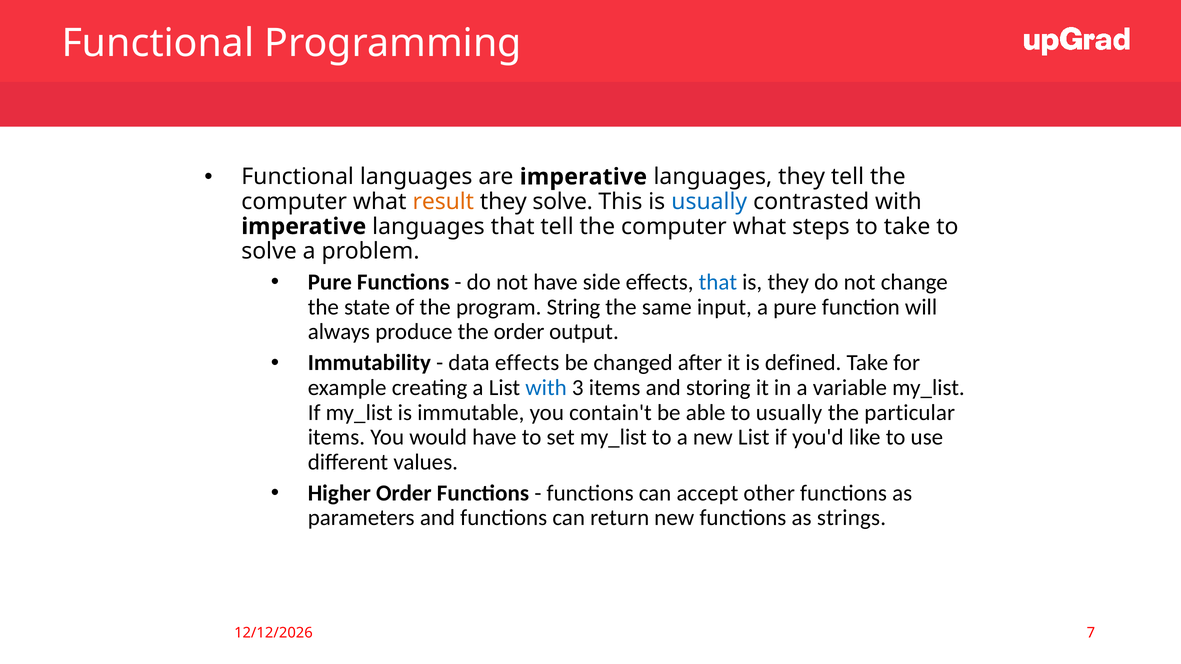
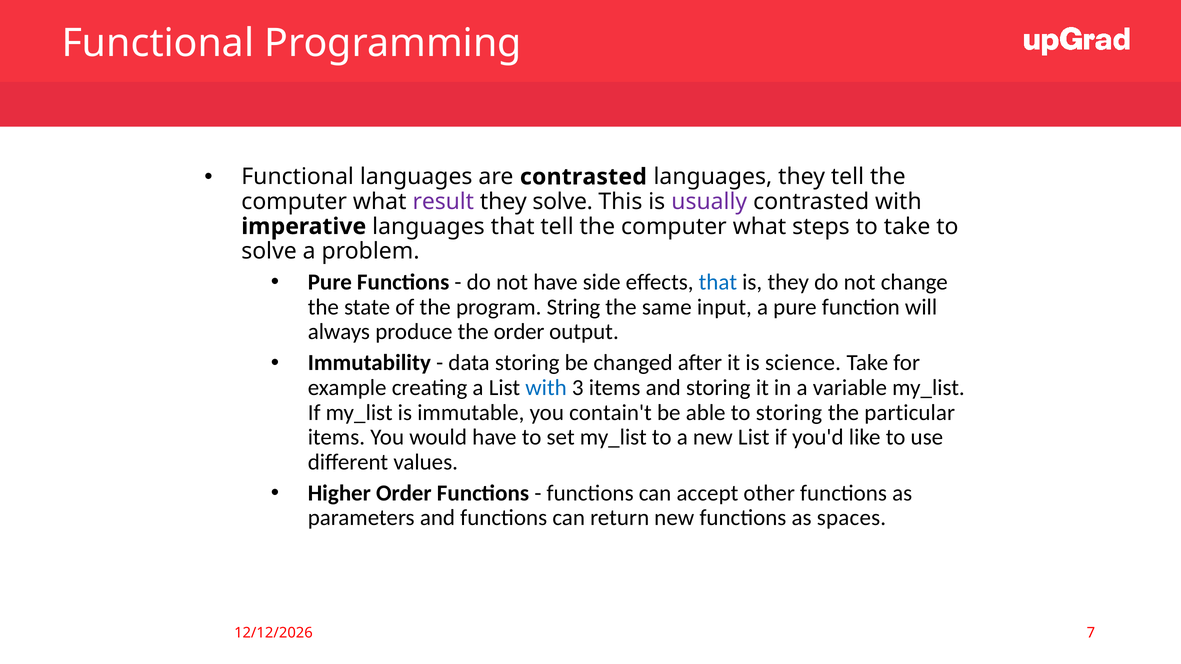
are imperative: imperative -> contrasted
result colour: orange -> purple
usually at (709, 202) colour: blue -> purple
data effects: effects -> storing
defined: defined -> science
to usually: usually -> storing
strings: strings -> spaces
